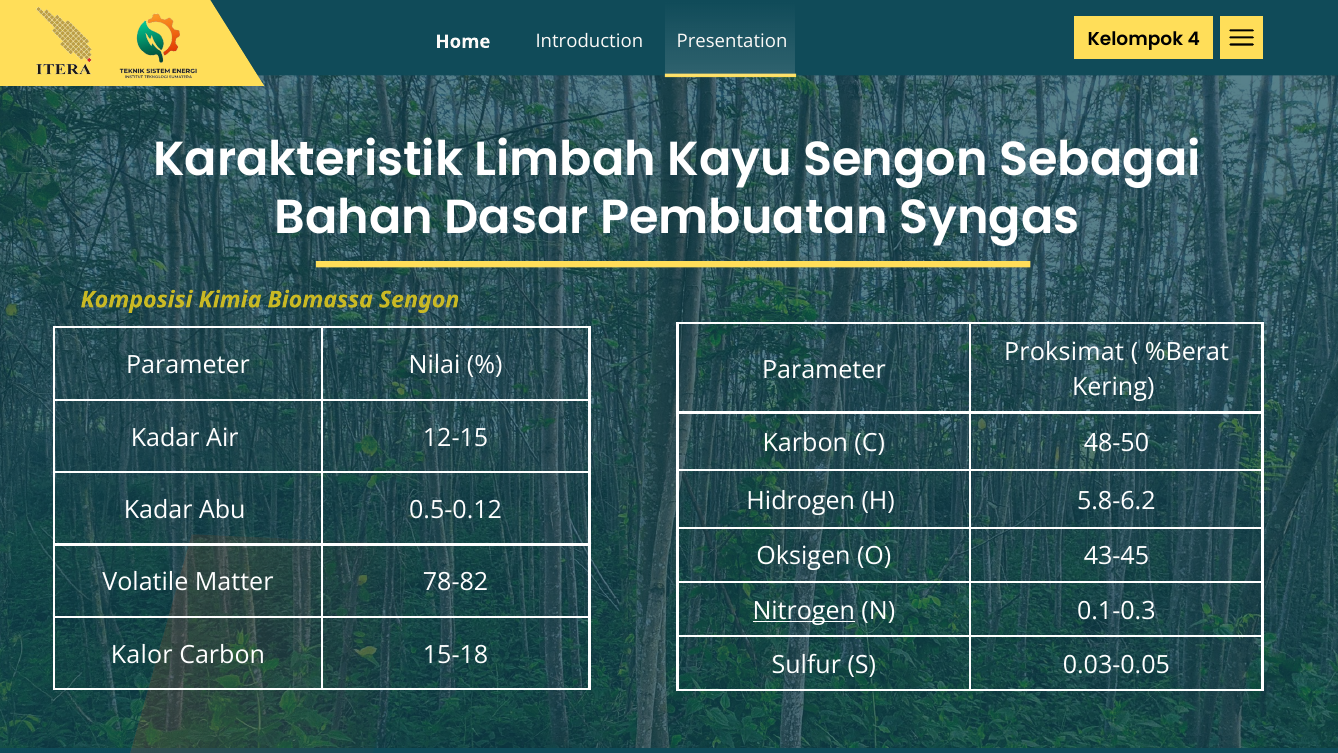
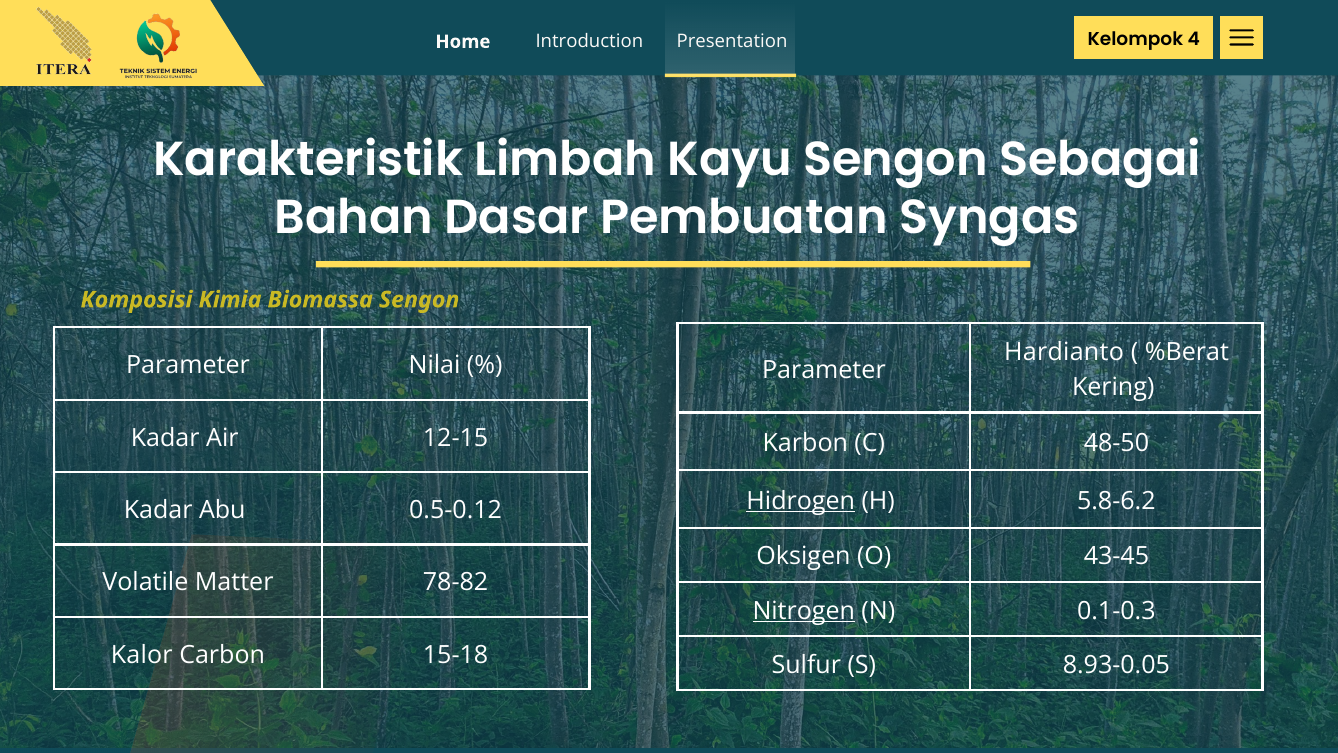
Proksimat: Proksimat -> Hardianto
Hidrogen underline: none -> present
0.03-0.05: 0.03-0.05 -> 8.93-0.05
